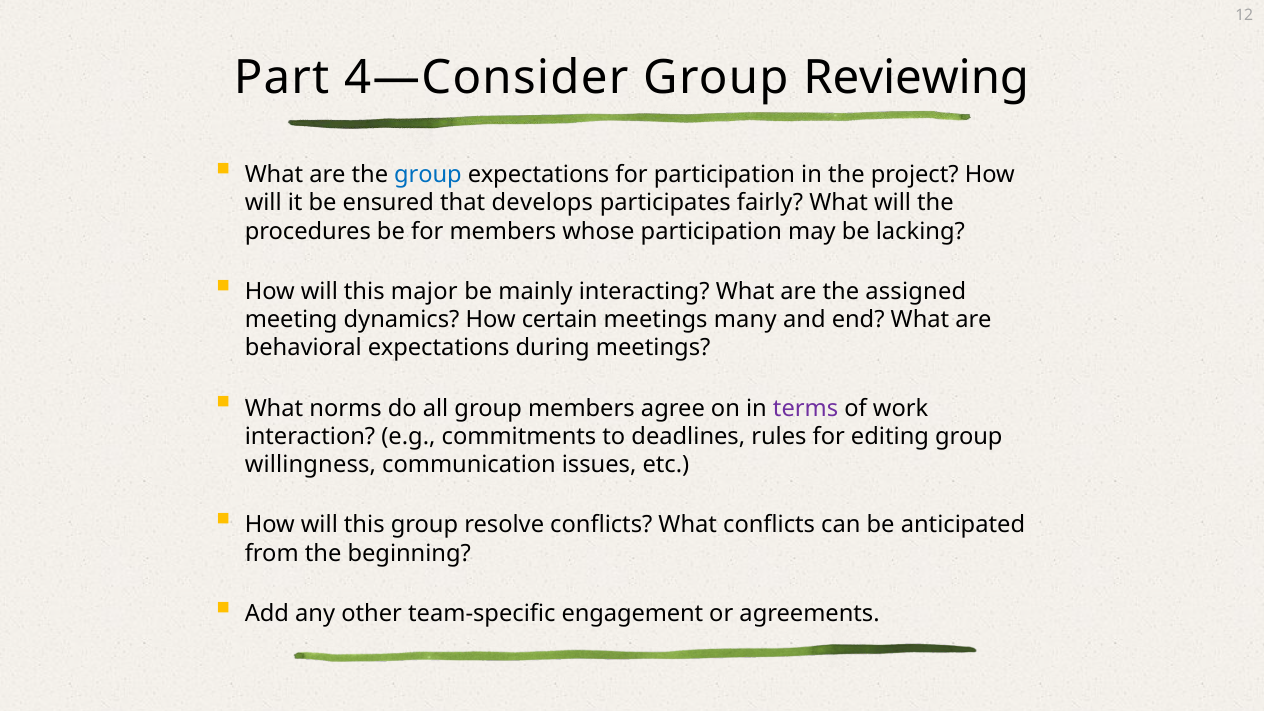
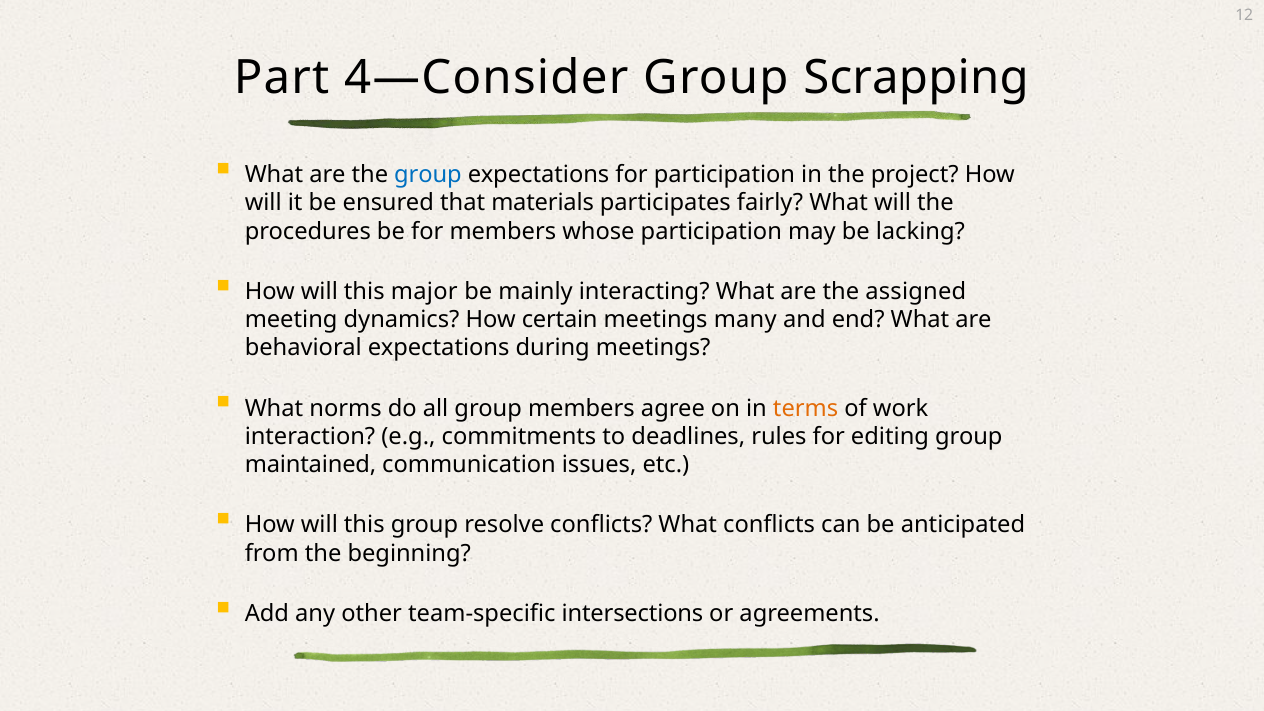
Reviewing: Reviewing -> Scrapping
develops: develops -> materials
terms colour: purple -> orange
willingness: willingness -> maintained
engagement: engagement -> intersections
